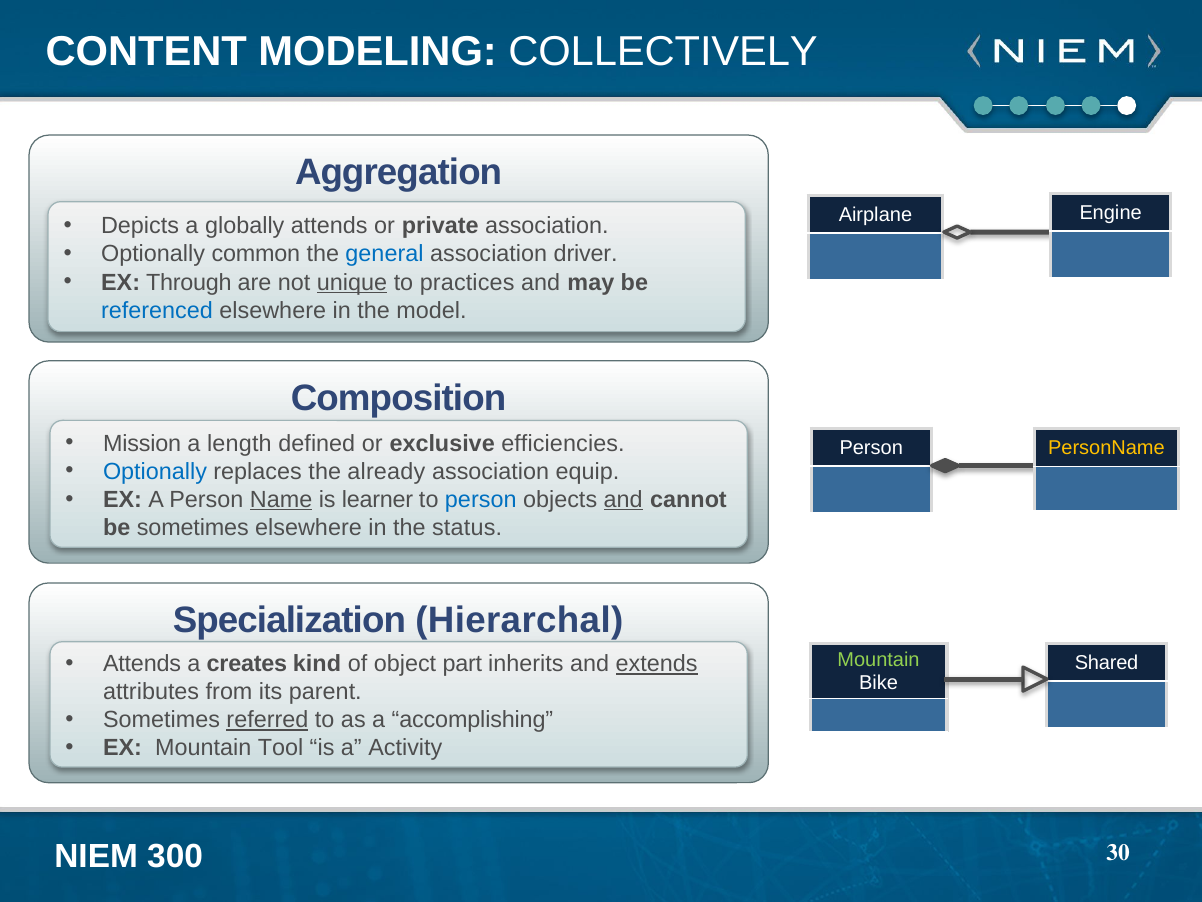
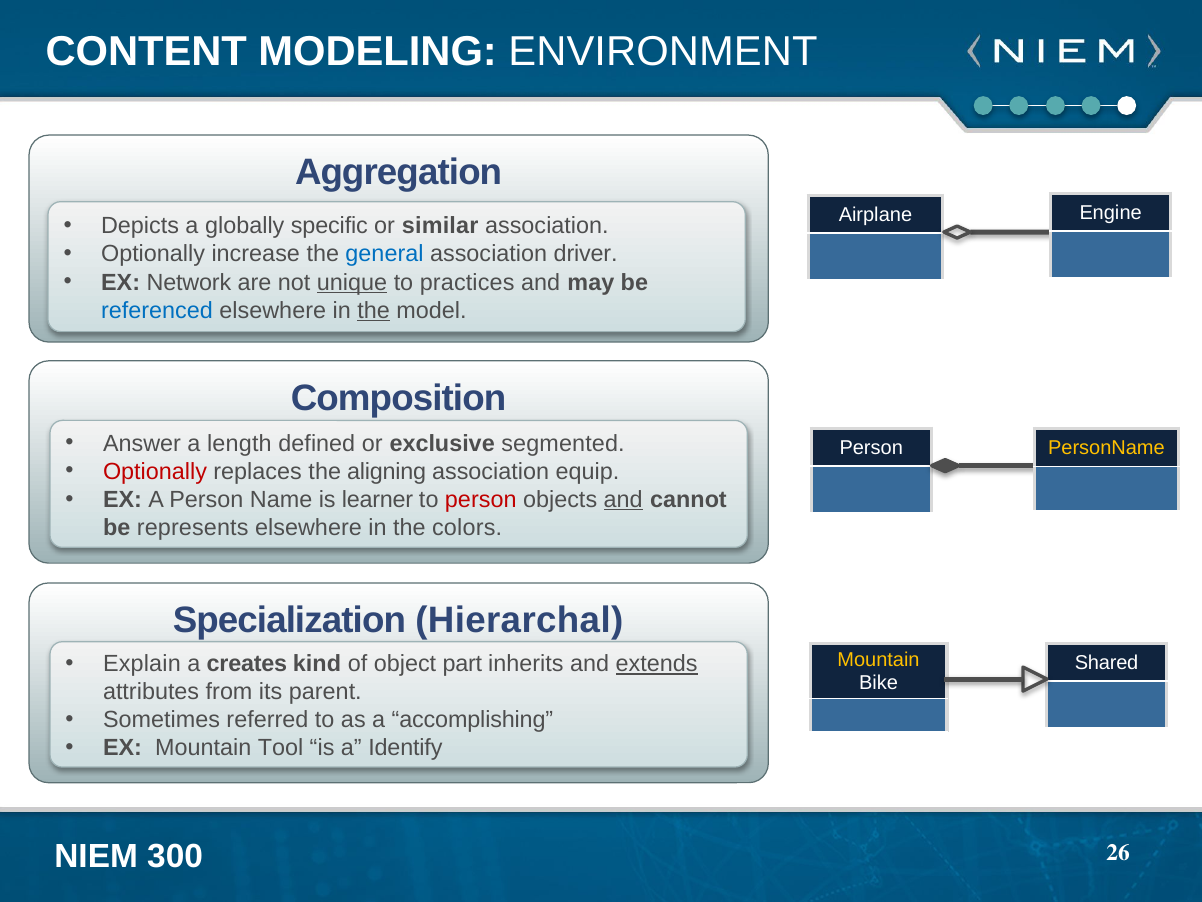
COLLECTIVELY: COLLECTIVELY -> ENVIRONMENT
globally attends: attends -> specific
private: private -> similar
common: common -> increase
Through: Through -> Network
the at (374, 310) underline: none -> present
Mission: Mission -> Answer
efficiencies: efficiencies -> segmented
Optionally at (155, 471) colour: blue -> red
already: already -> aligning
Name underline: present -> none
person at (481, 499) colour: blue -> red
be sometimes: sometimes -> represents
status: status -> colors
Mountain at (879, 660) colour: light green -> yellow
Attends at (142, 664): Attends -> Explain
referred underline: present -> none
Activity: Activity -> Identify
30: 30 -> 26
